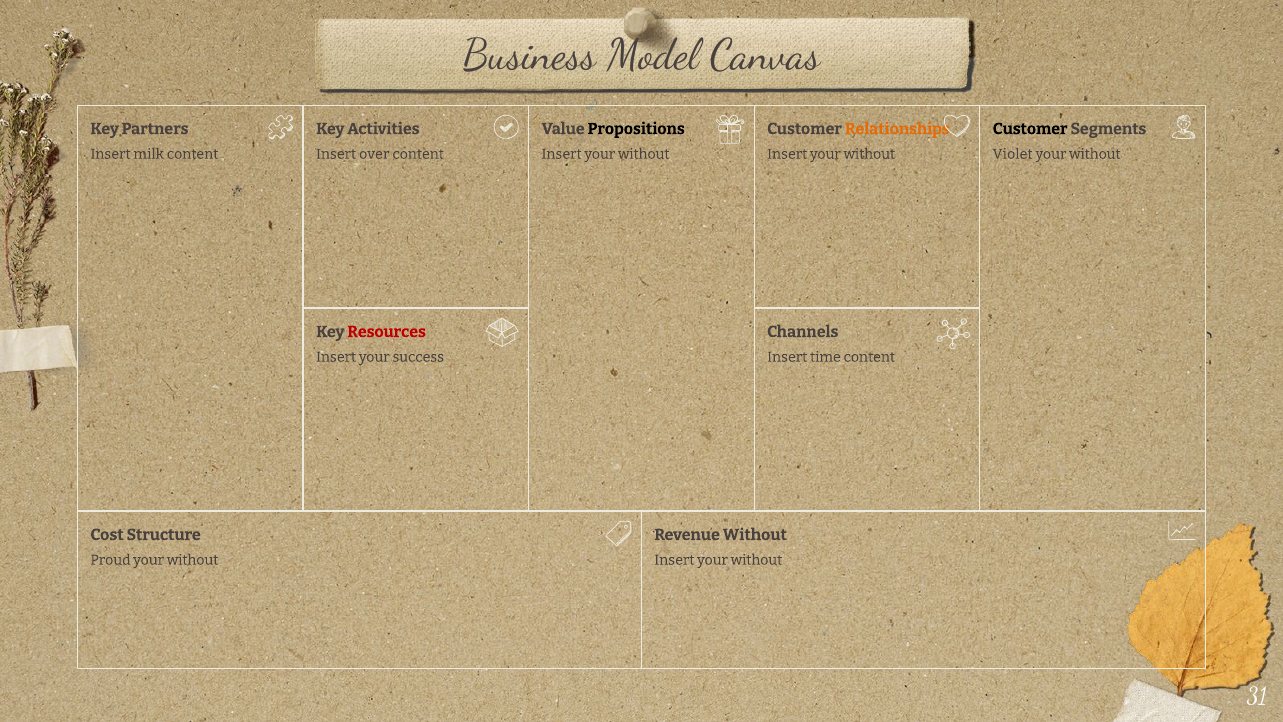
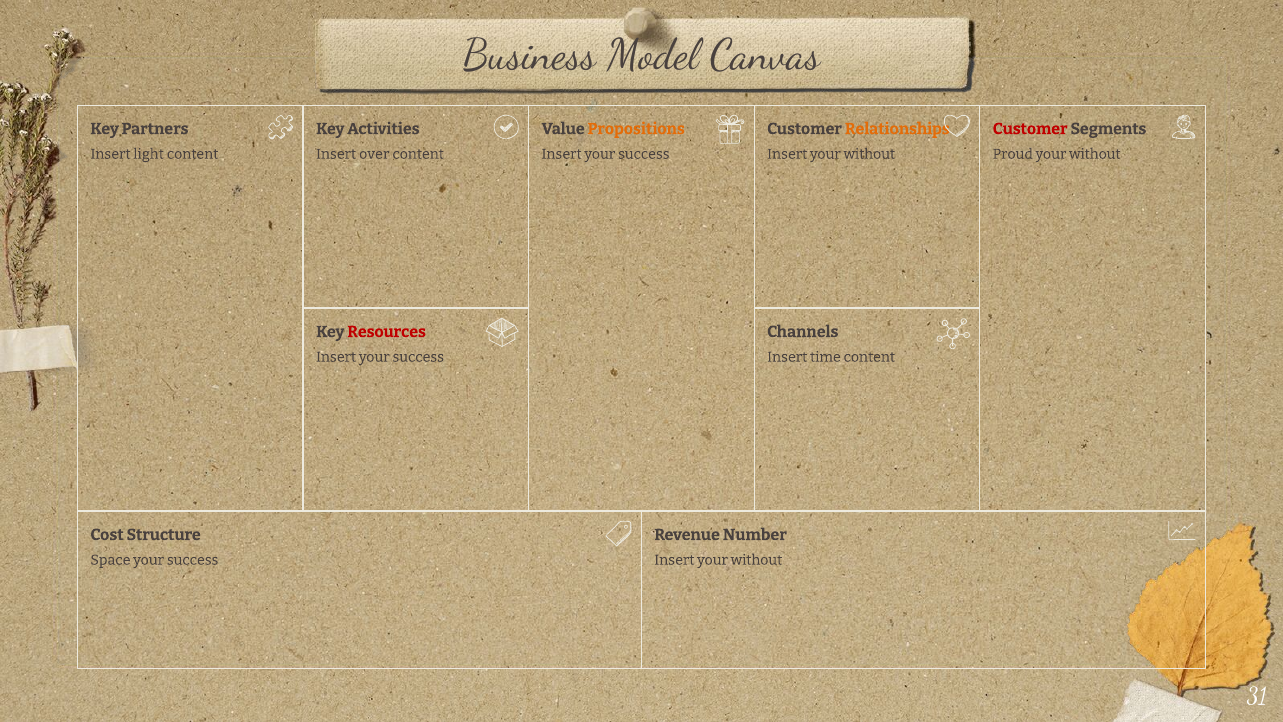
Propositions colour: black -> orange
Customer at (1030, 129) colour: black -> red
milk: milk -> light
without at (644, 154): without -> success
Violet: Violet -> Proud
Revenue Without: Without -> Number
Proud: Proud -> Space
without at (193, 560): without -> success
